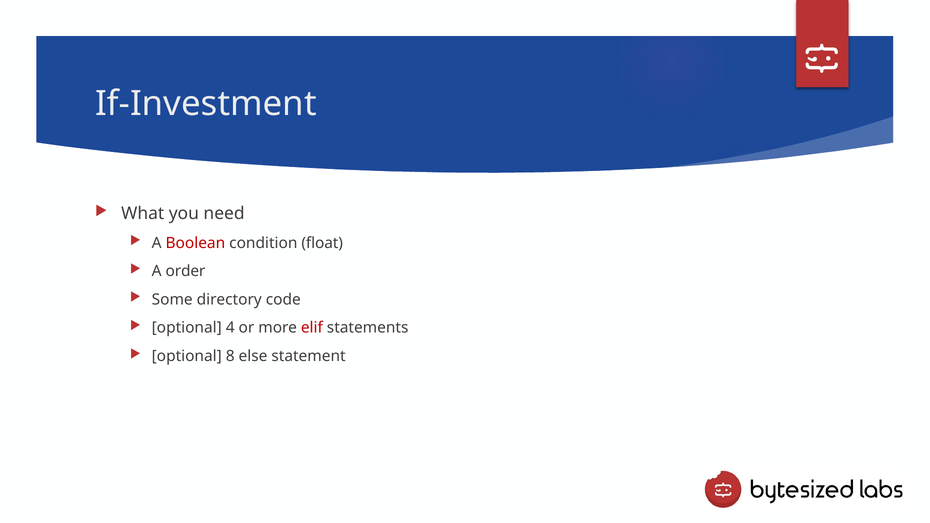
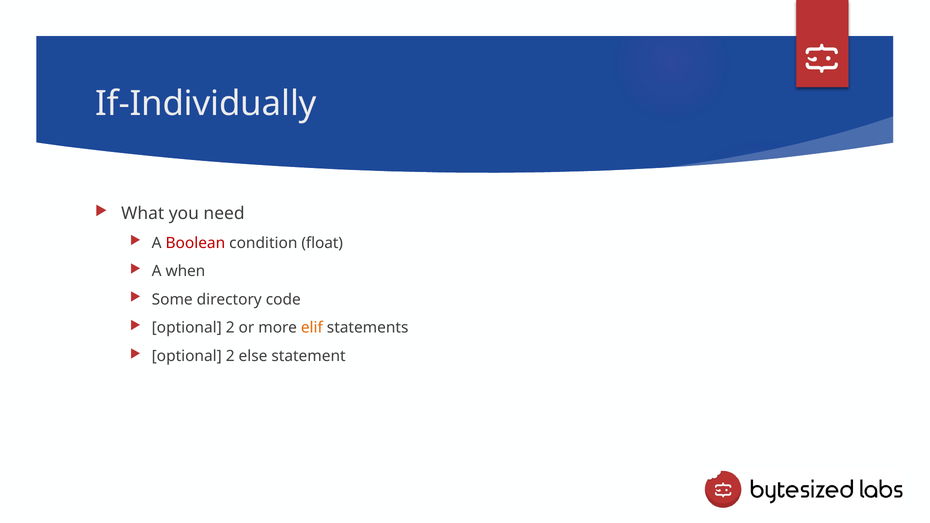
If-Investment: If-Investment -> If-Individually
order: order -> when
4 at (230, 328): 4 -> 2
elif colour: red -> orange
8 at (230, 356): 8 -> 2
